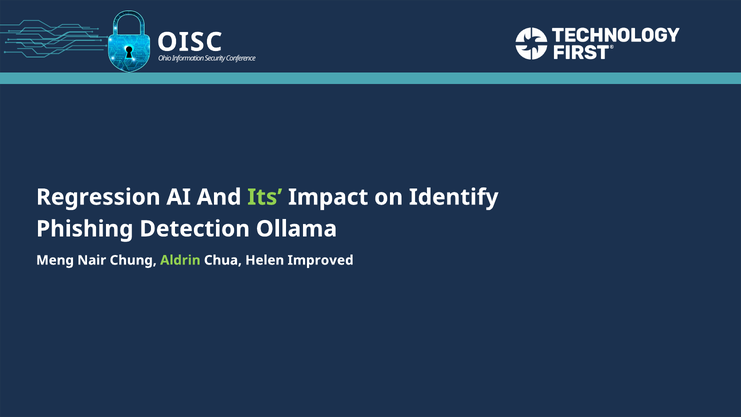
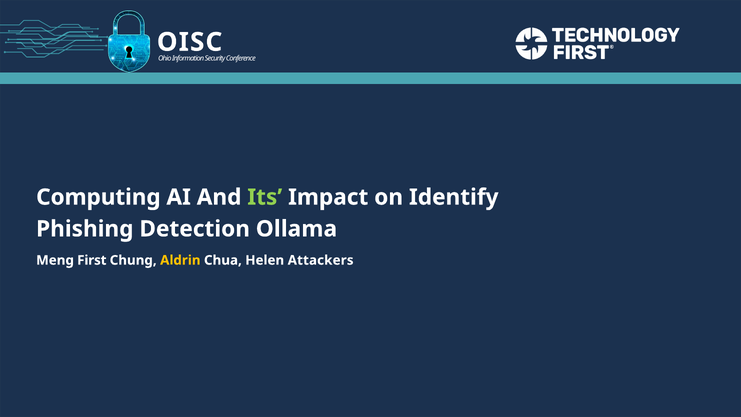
Regression: Regression -> Computing
Nair: Nair -> First
Aldrin colour: light green -> yellow
Improved: Improved -> Attackers
